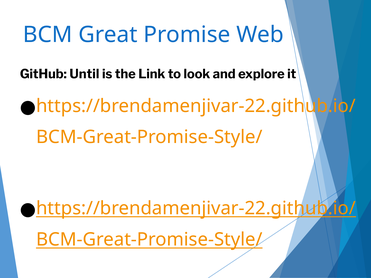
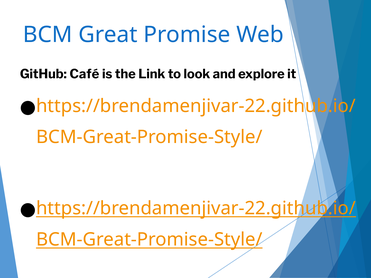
Until: Until -> Café
